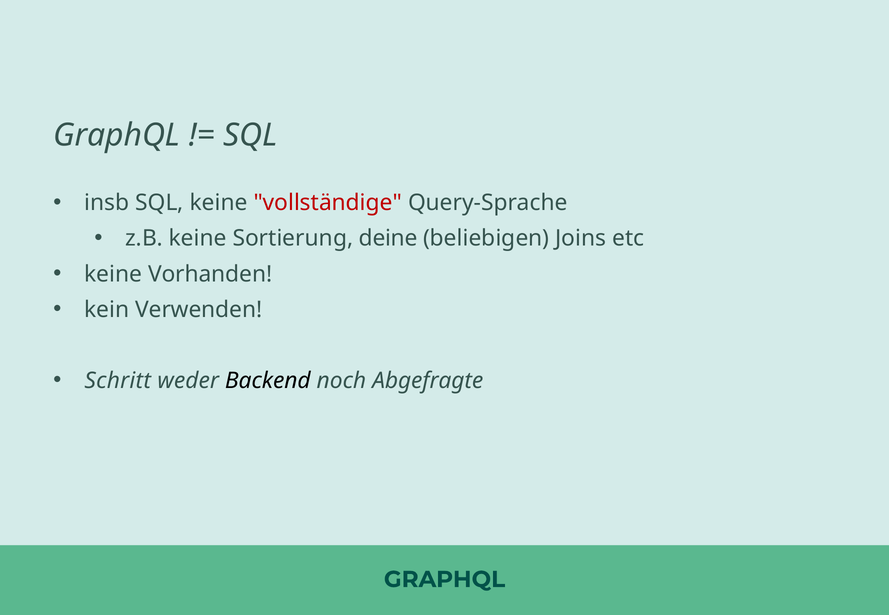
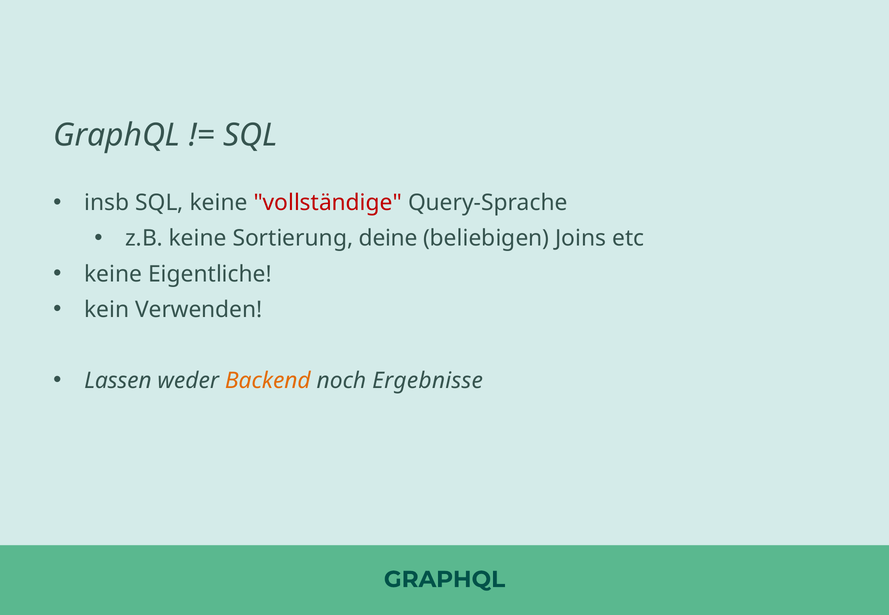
Vorhanden: Vorhanden -> Eigentliche
Schritt: Schritt -> Lassen
Backend colour: black -> orange
Abgefragte: Abgefragte -> Ergebnisse
